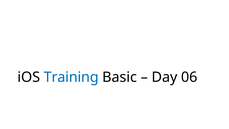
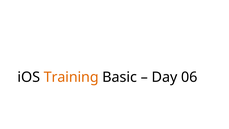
Training colour: blue -> orange
